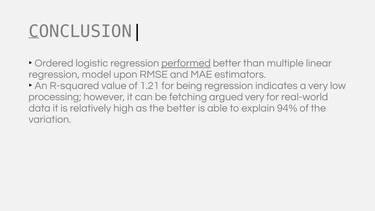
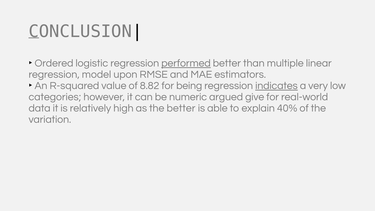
1.21: 1.21 -> 8.82
indicates underline: none -> present
processing: processing -> categories
fetching: fetching -> numeric
argued very: very -> give
94%: 94% -> 40%
